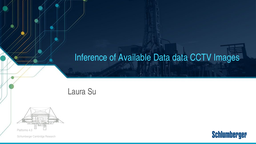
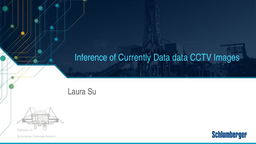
Available: Available -> Currently
